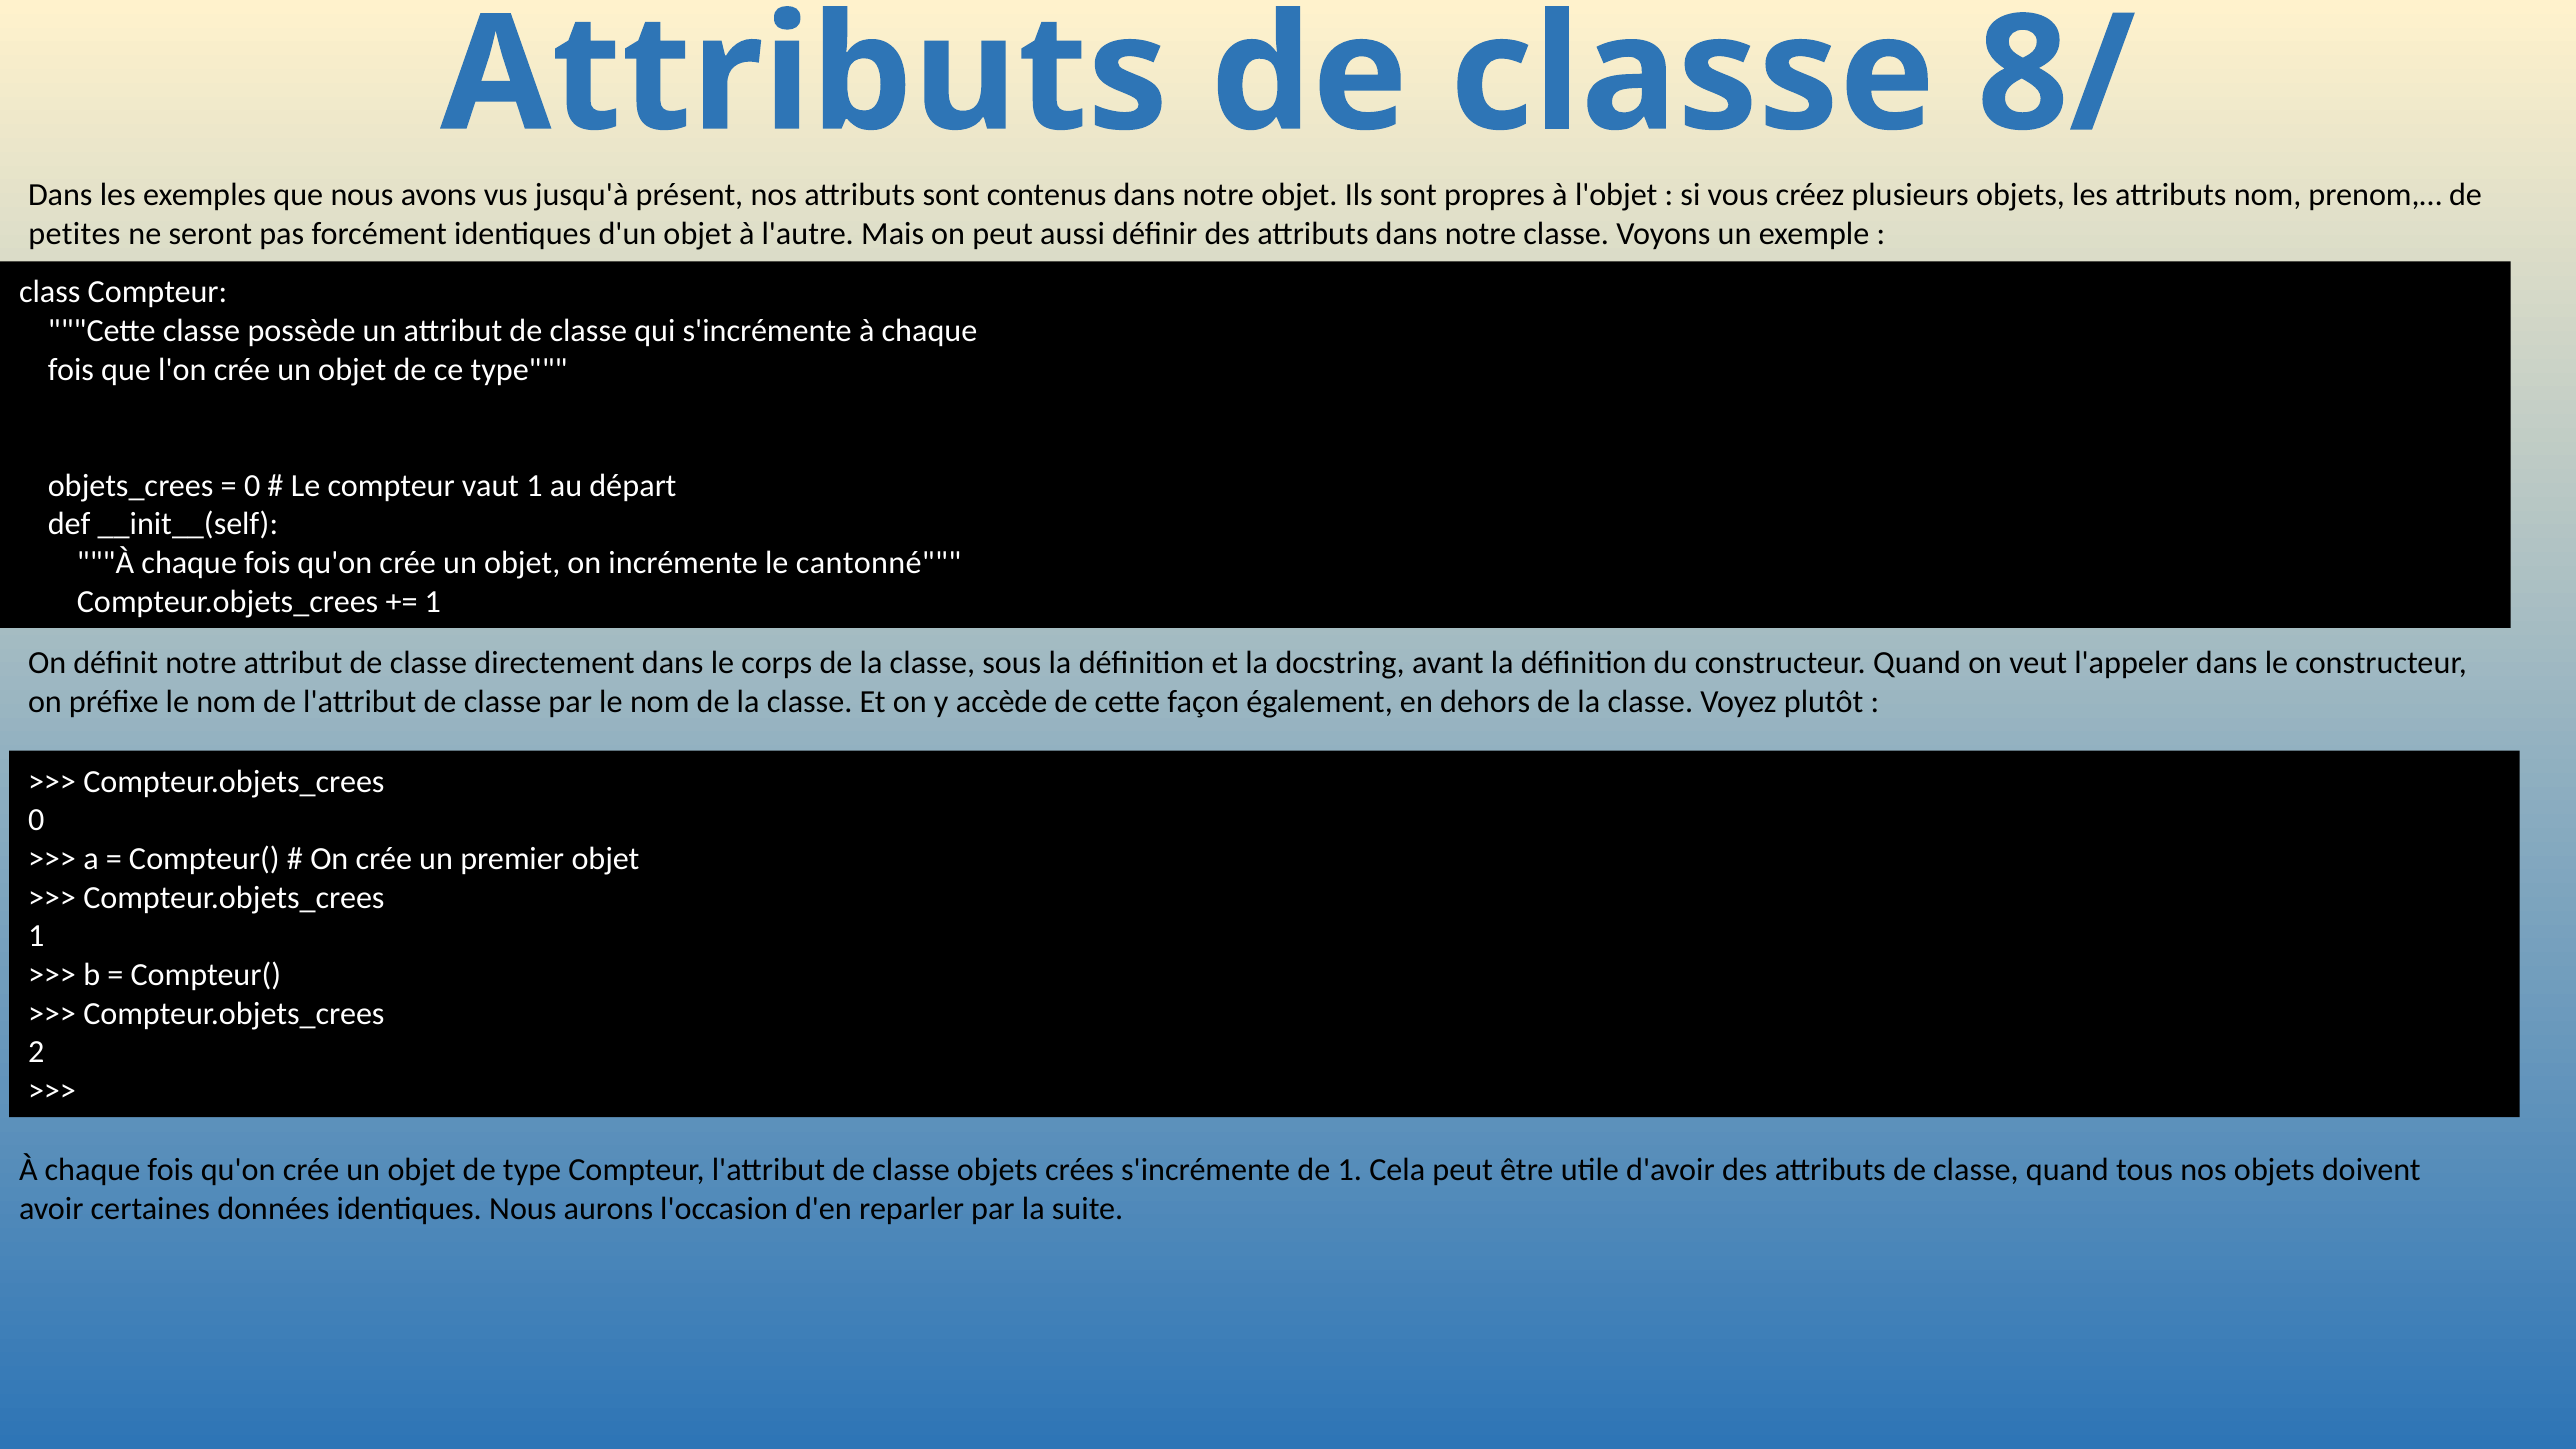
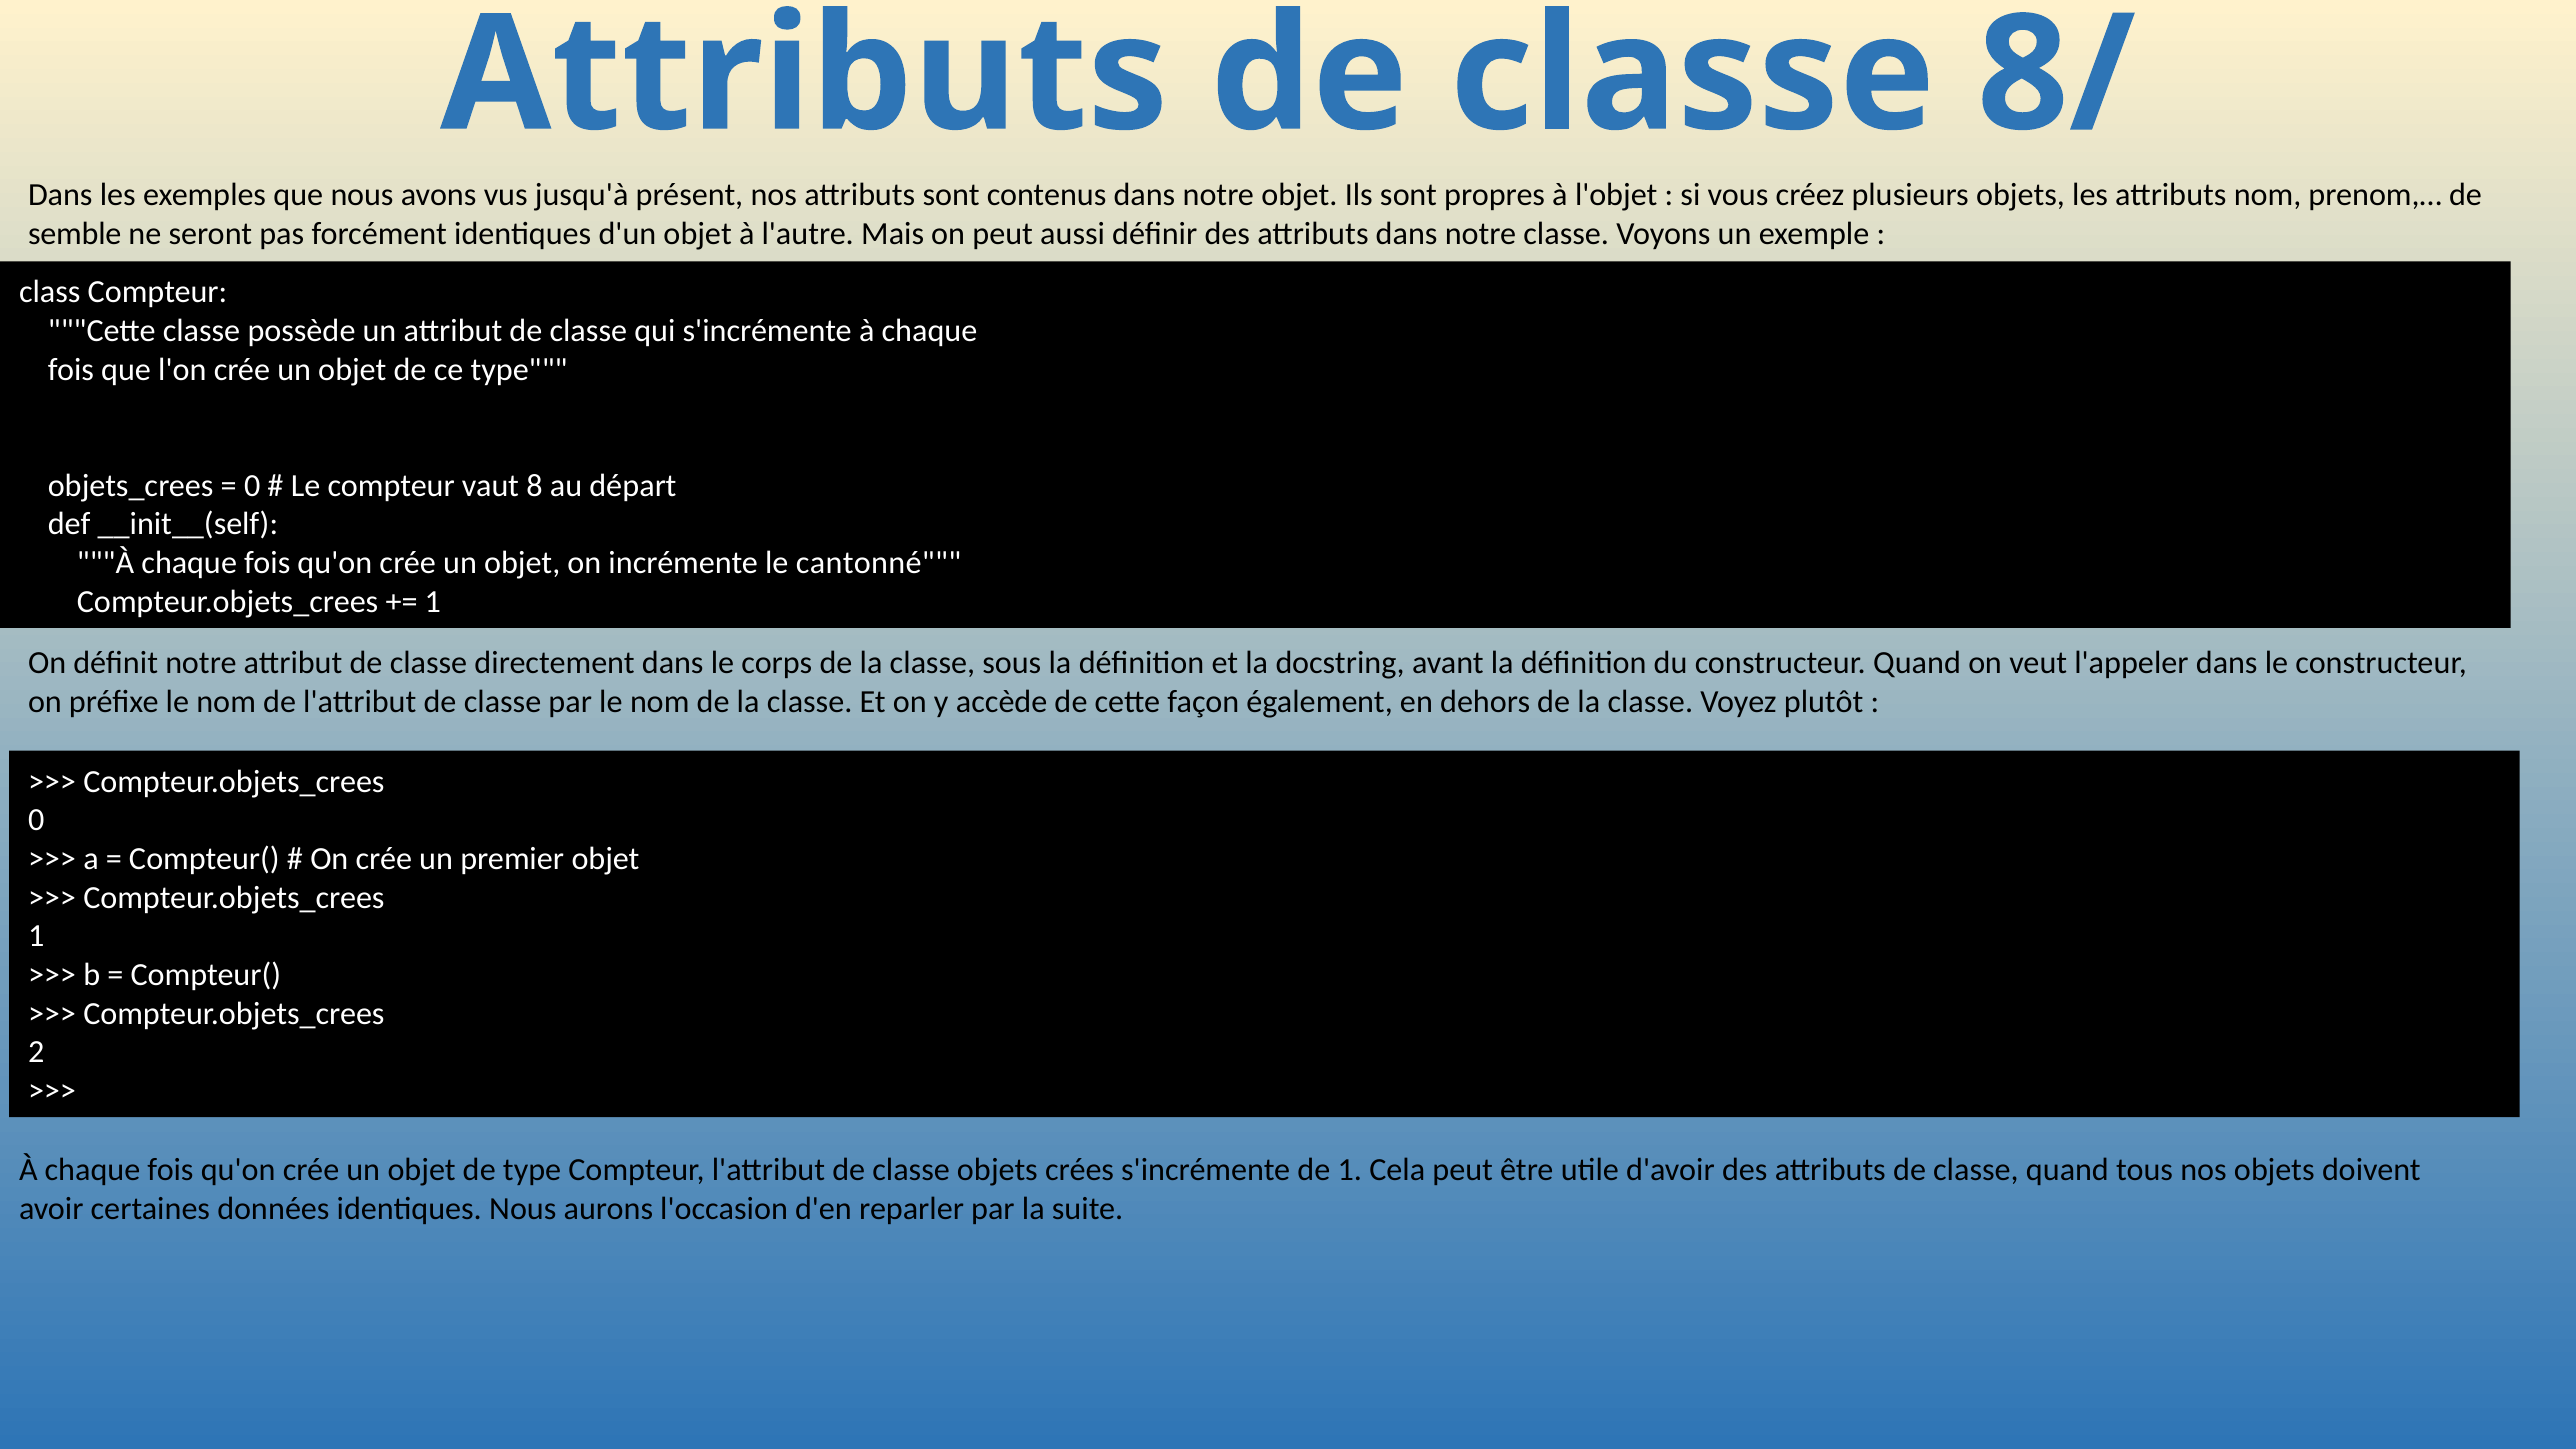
petites: petites -> semble
vaut 1: 1 -> 8
